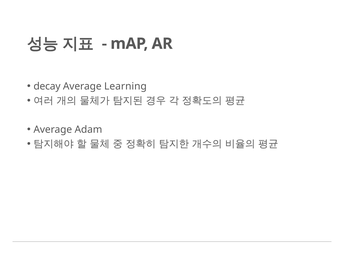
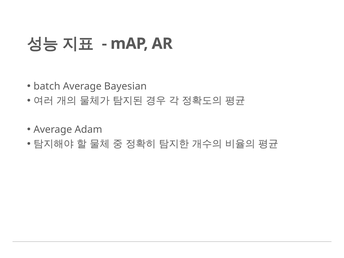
decay: decay -> batch
Learning: Learning -> Bayesian
